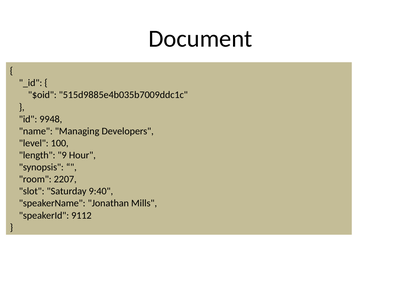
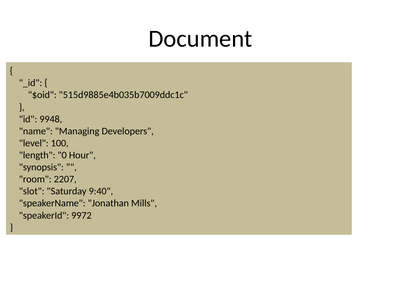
9: 9 -> 0
9112: 9112 -> 9972
